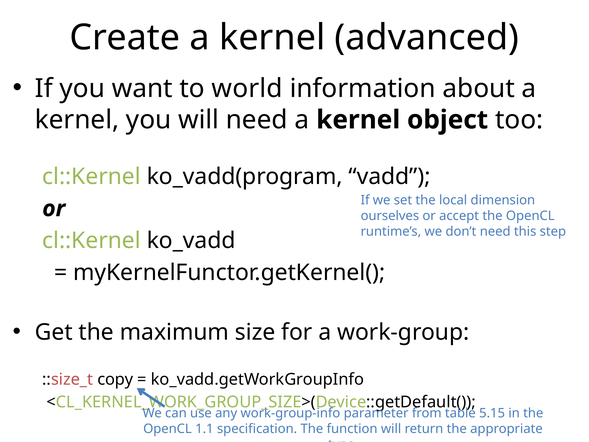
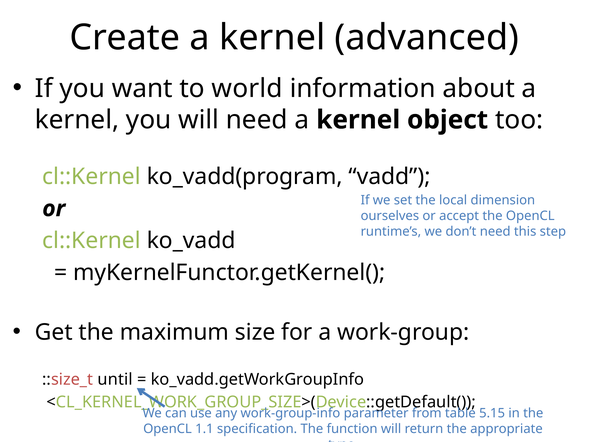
copy: copy -> until
